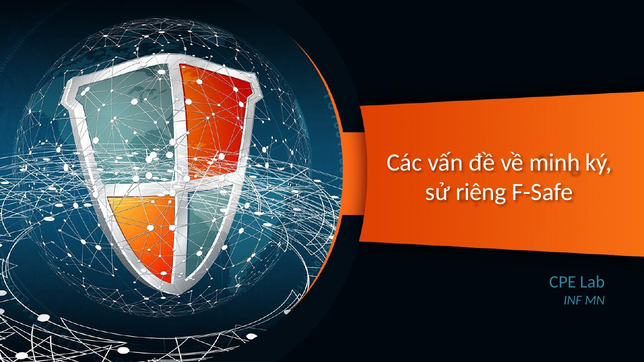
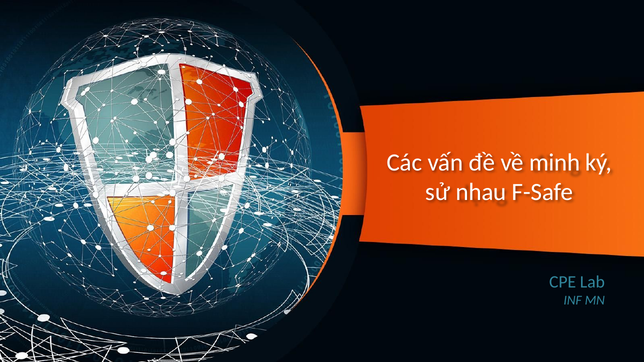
riêng: riêng -> nhau
